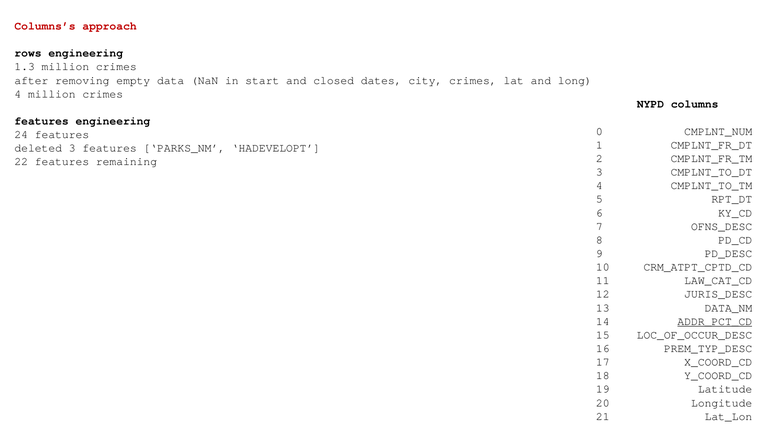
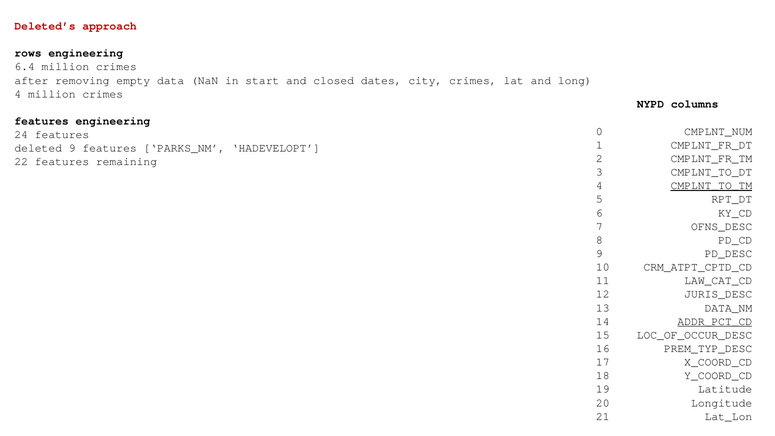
Columns’s: Columns’s -> Deleted’s
1.3: 1.3 -> 6.4
deleted 3: 3 -> 9
CMPLNT_TO_TM underline: none -> present
